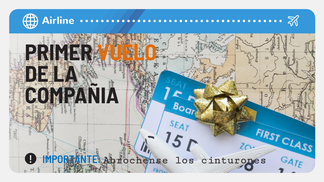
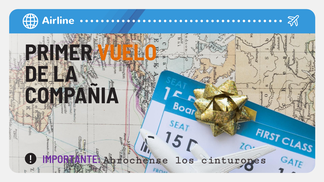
IMPORTANTE colour: blue -> purple
